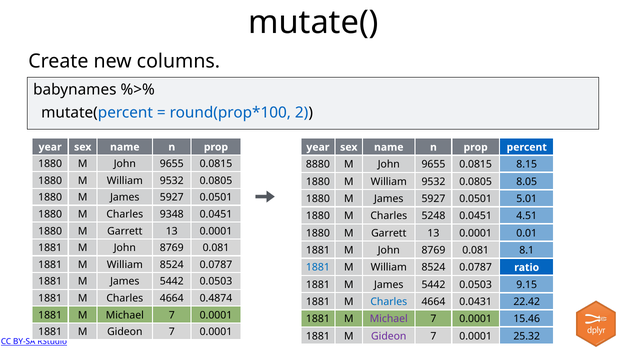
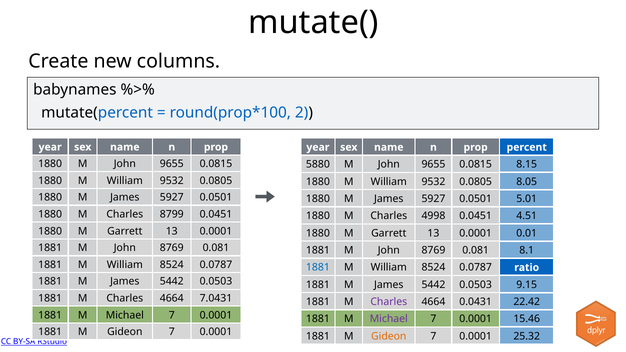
8880: 8880 -> 5880
9348: 9348 -> 8799
5248: 5248 -> 4998
0.4874: 0.4874 -> 7.0431
Charles at (389, 302) colour: blue -> purple
Gideon at (389, 336) colour: purple -> orange
